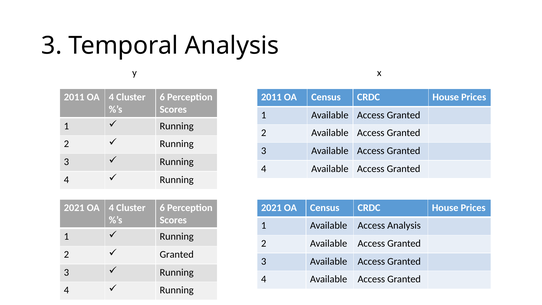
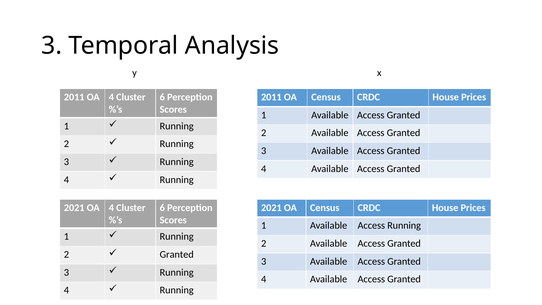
Access Analysis: Analysis -> Running
